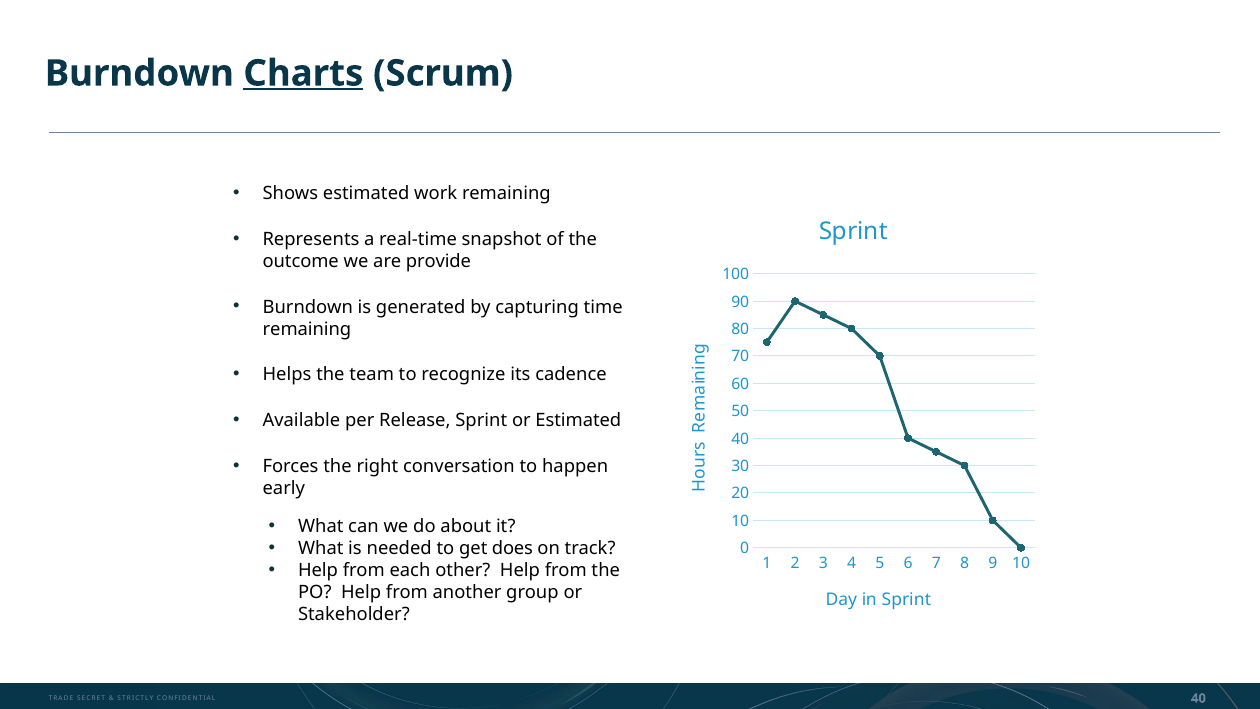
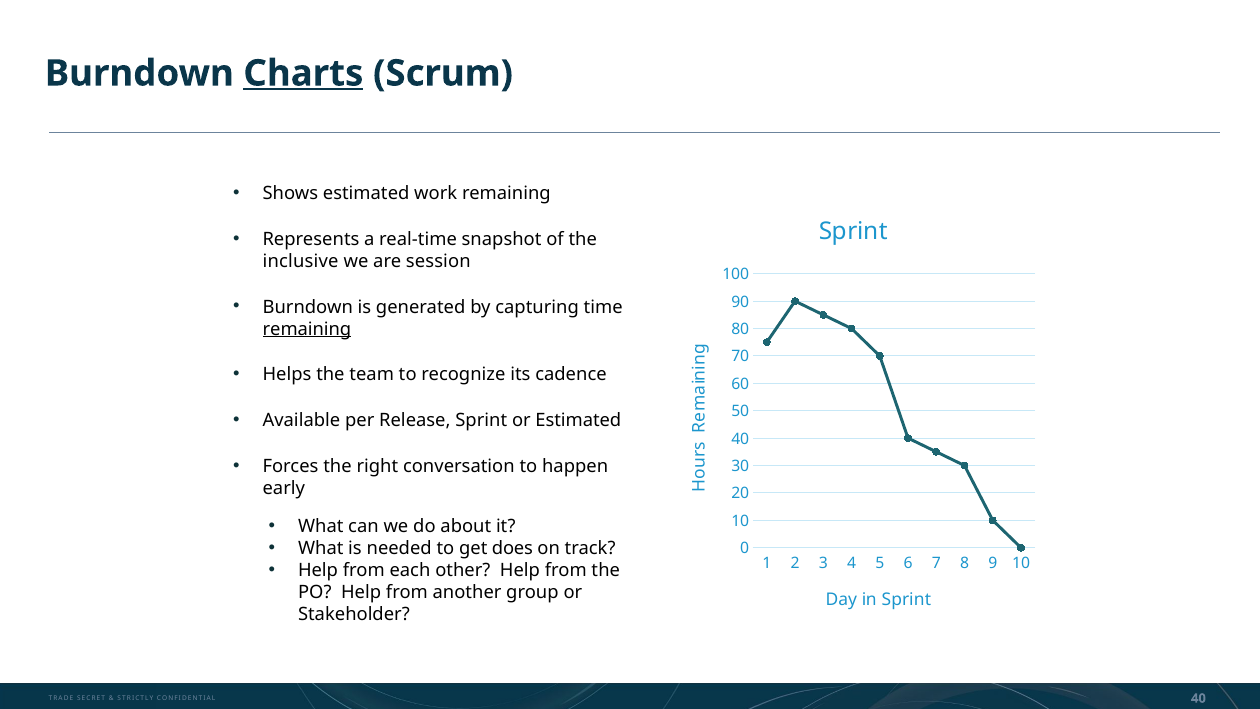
outcome: outcome -> inclusive
provide: provide -> session
remaining at (307, 329) underline: none -> present
